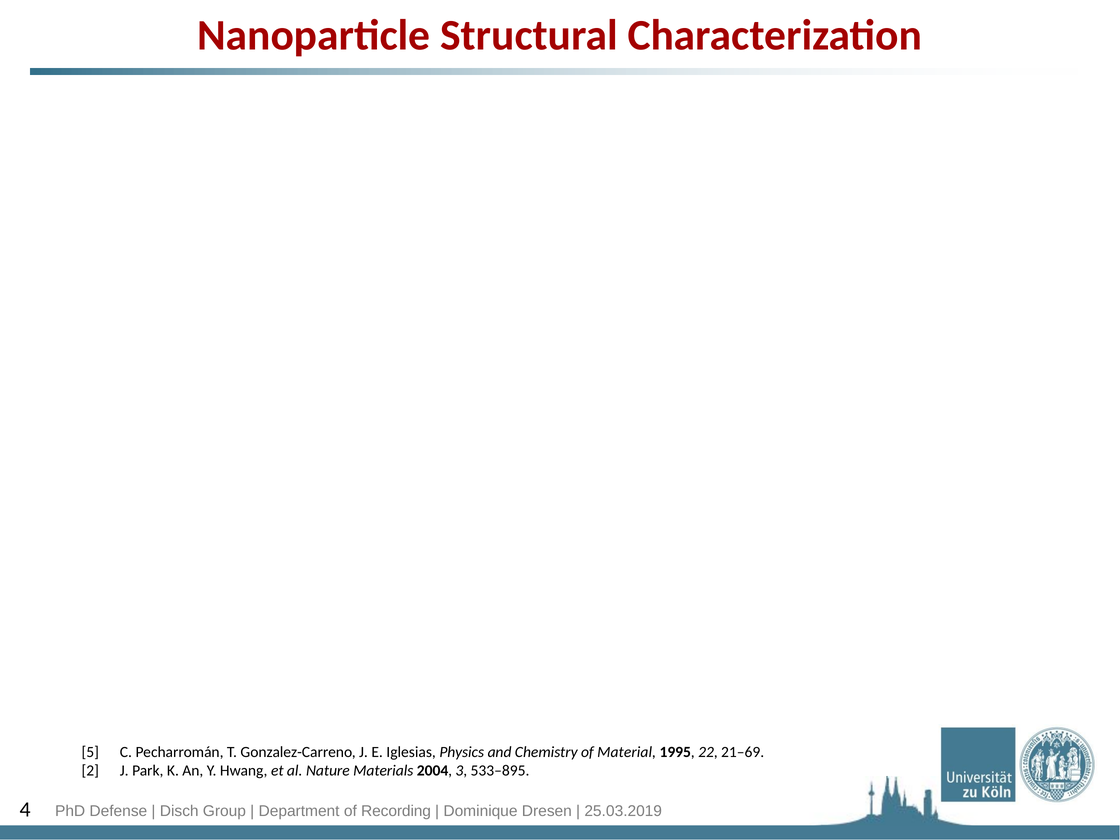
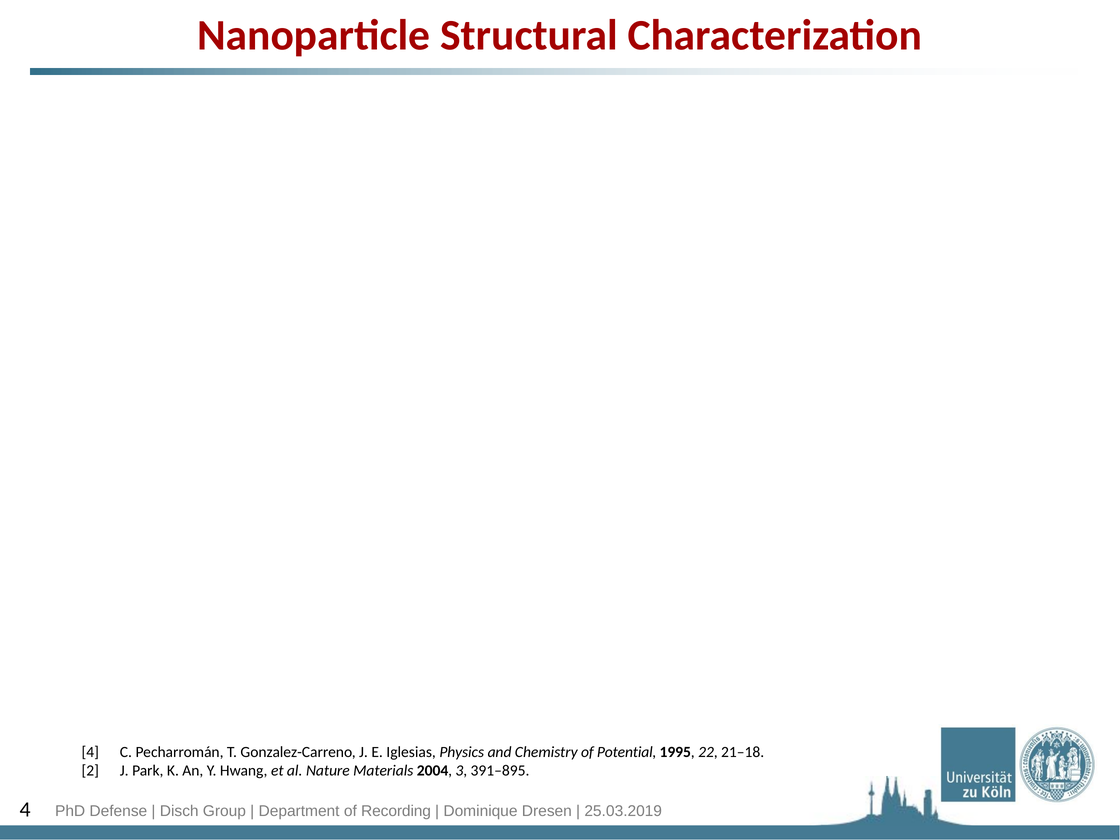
5 at (90, 752): 5 -> 4
Material: Material -> Potential
21–69: 21–69 -> 21–18
533–895: 533–895 -> 391–895
